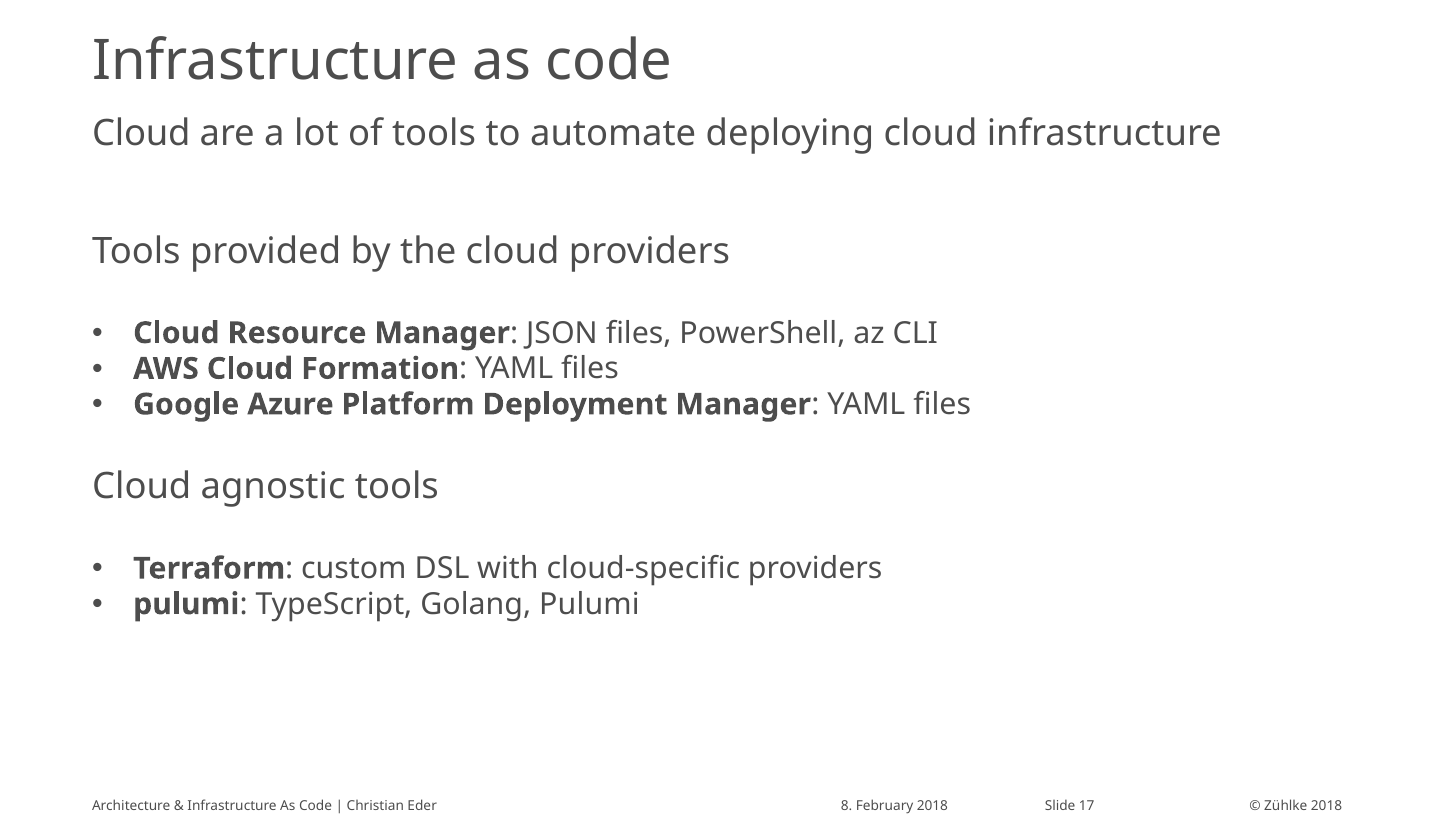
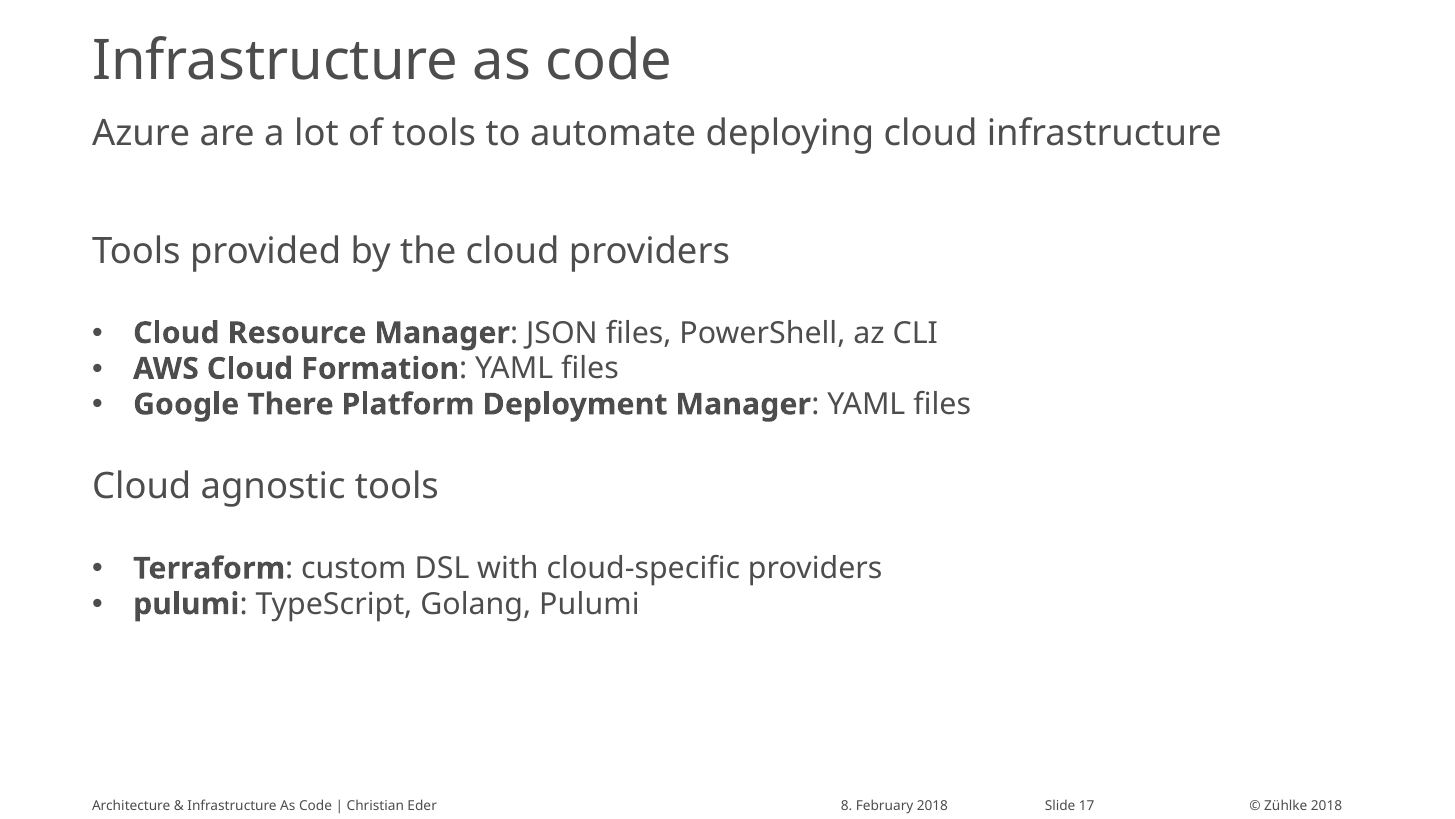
Cloud at (141, 133): Cloud -> Azure
Azure: Azure -> There
